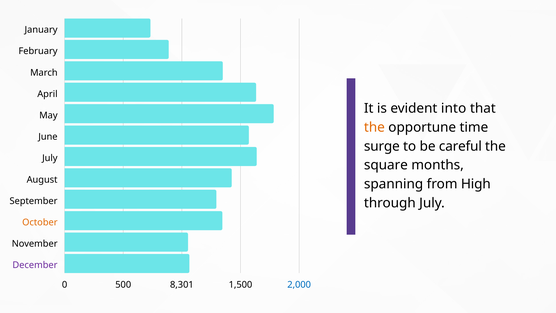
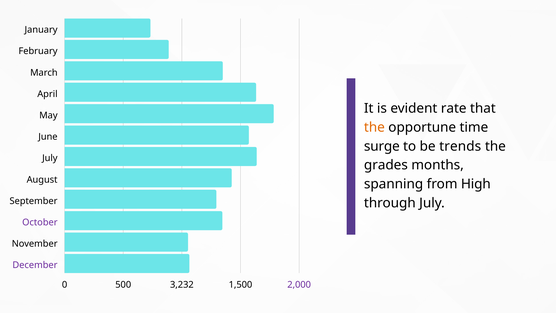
into: into -> rate
careful: careful -> trends
square: square -> grades
October colour: orange -> purple
8,301: 8,301 -> 3,232
2,000 colour: blue -> purple
